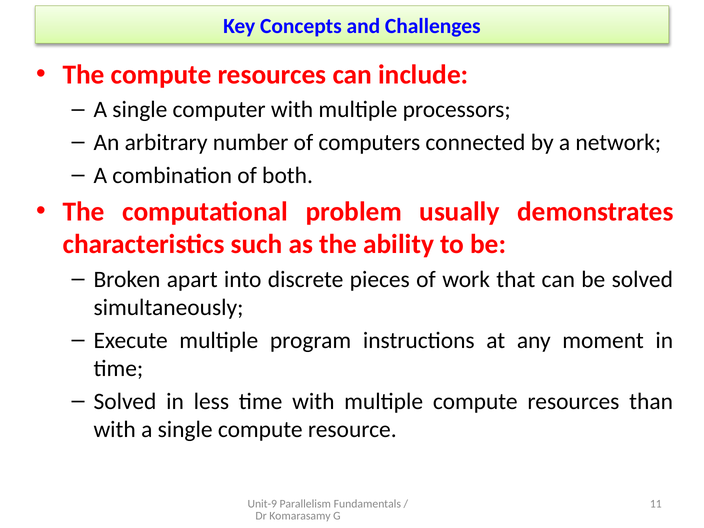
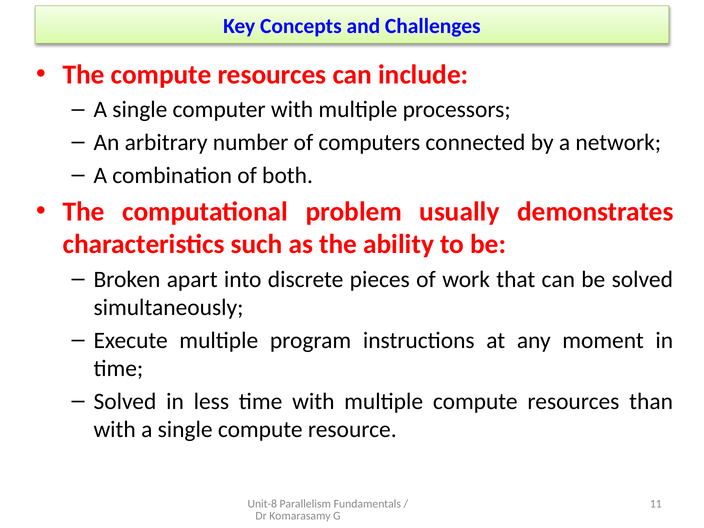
Unit-9: Unit-9 -> Unit-8
